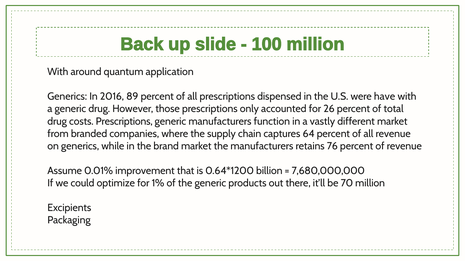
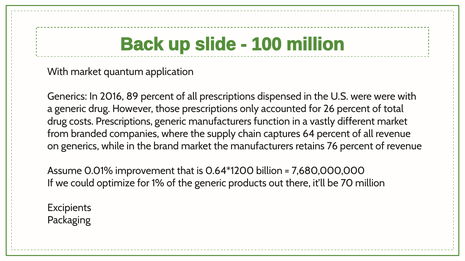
With around: around -> market
were have: have -> were
